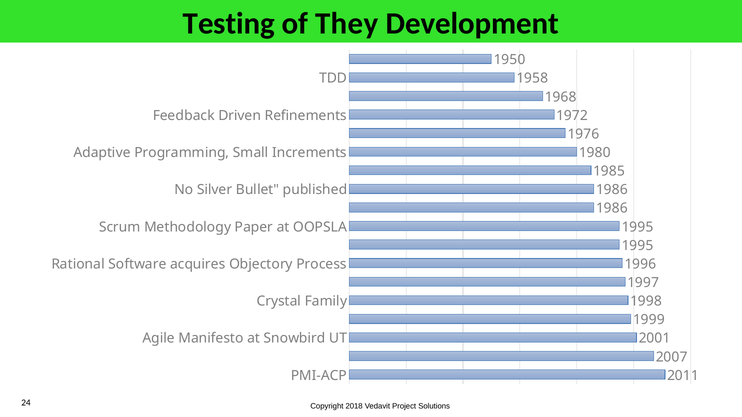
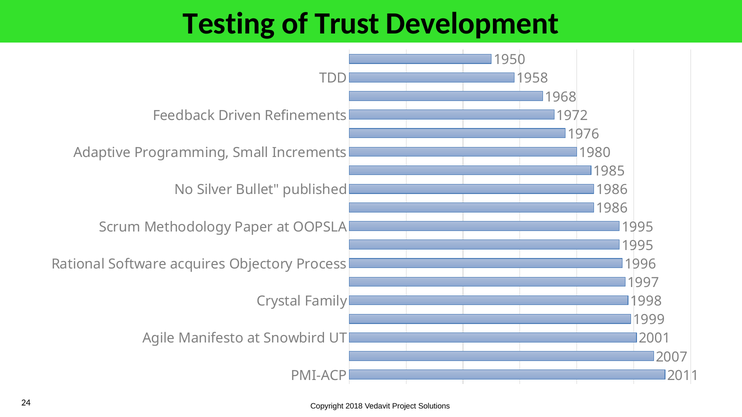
They: They -> Trust
